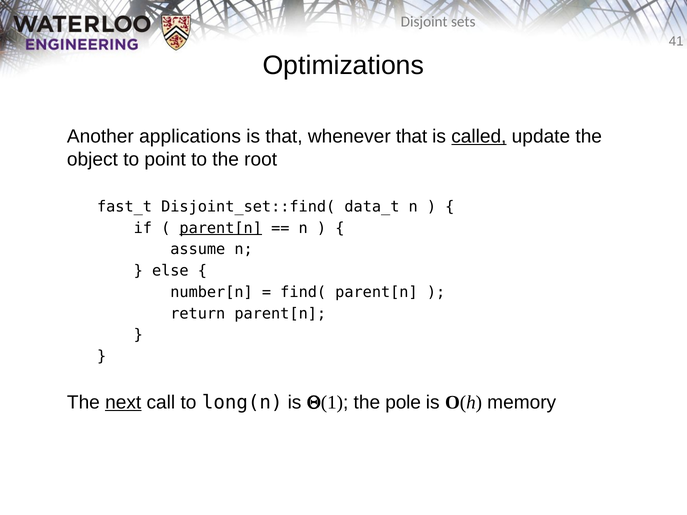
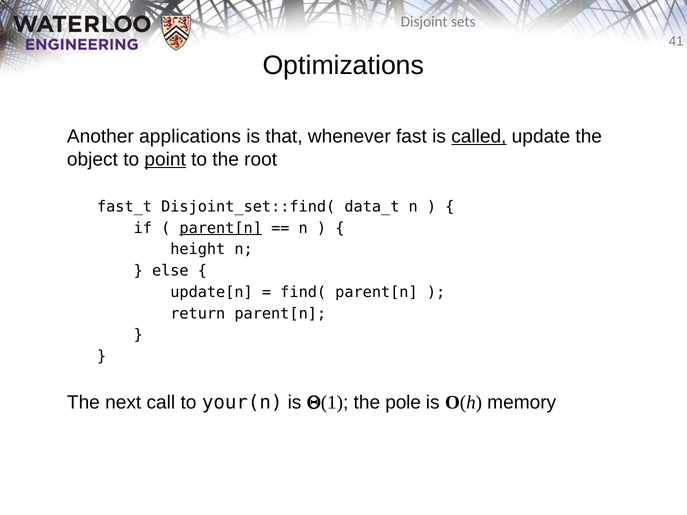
whenever that: that -> fast
point underline: none -> present
assume: assume -> height
number[n: number[n -> update[n
next underline: present -> none
long(n: long(n -> your(n
